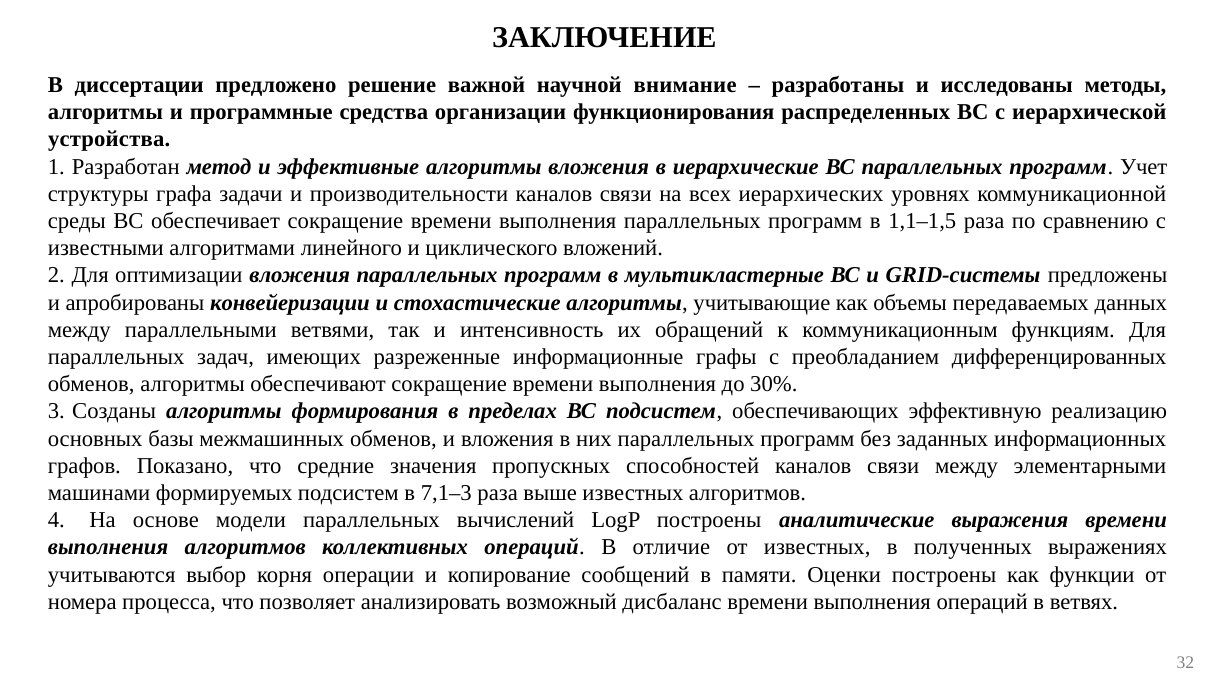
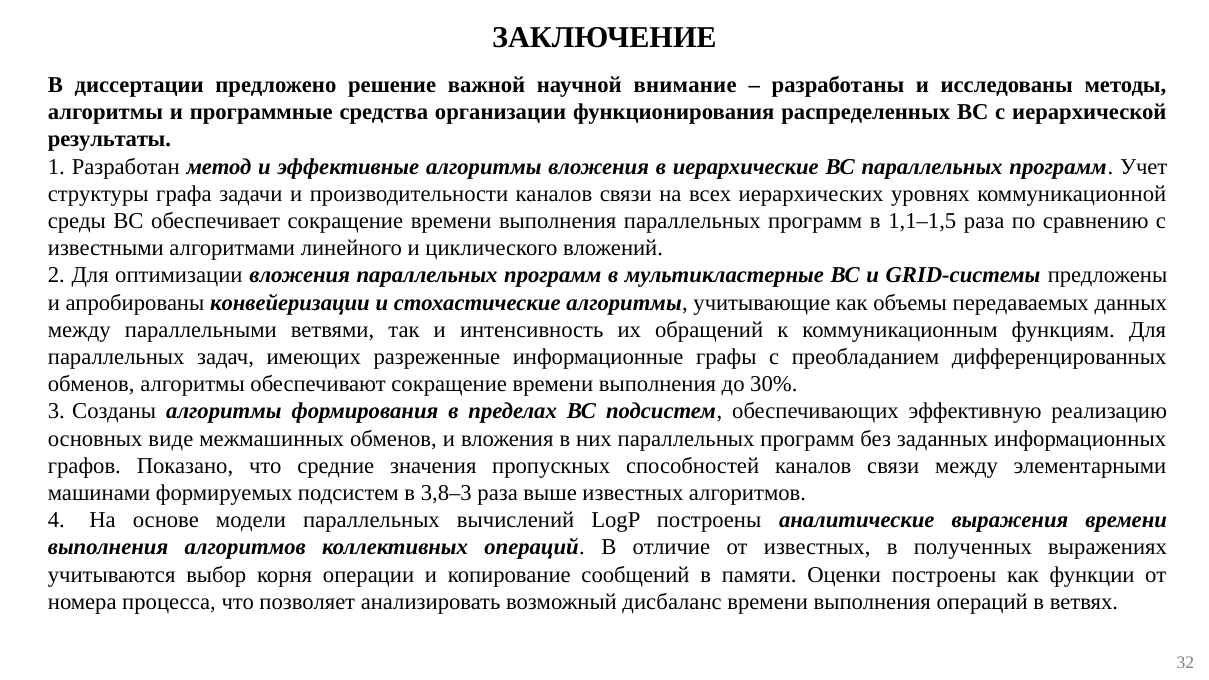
устройства: устройства -> результаты
базы: базы -> виде
7,1–3: 7,1–3 -> 3,8–3
